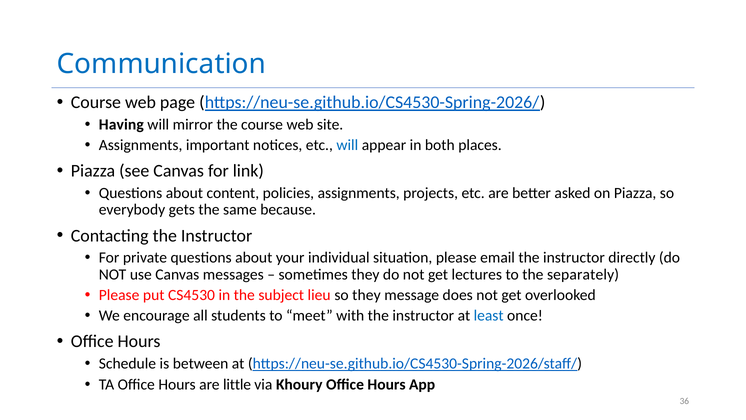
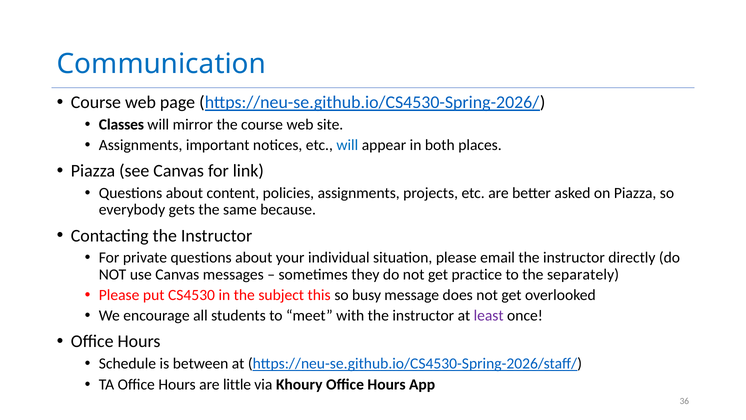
Having: Having -> Classes
lectures: lectures -> practice
lieu: lieu -> this
so they: they -> busy
least colour: blue -> purple
